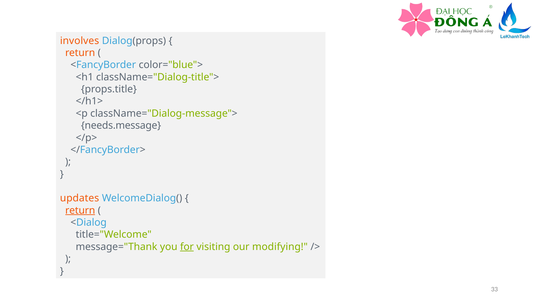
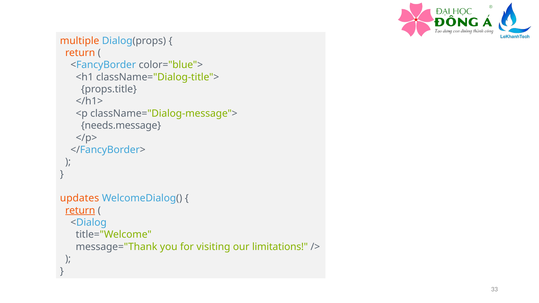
involves: involves -> multiple
for underline: present -> none
modifying: modifying -> limitations
